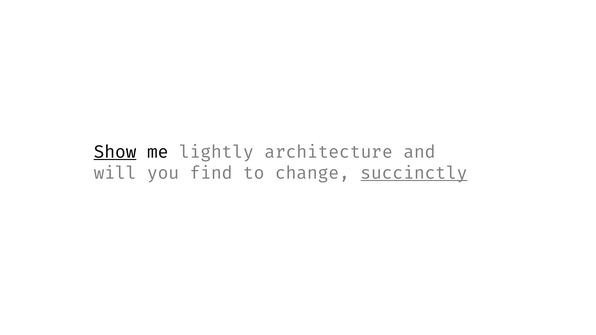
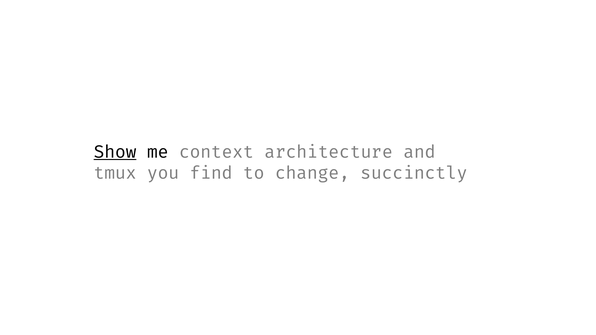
lightly: lightly -> context
will: will -> tmux
succinctly underline: present -> none
